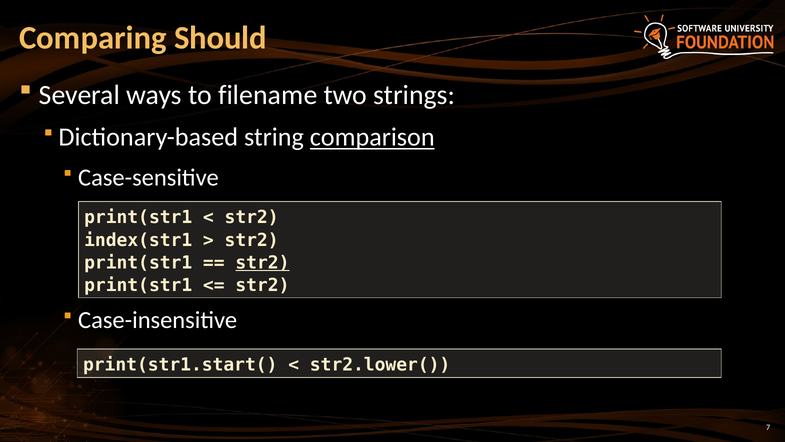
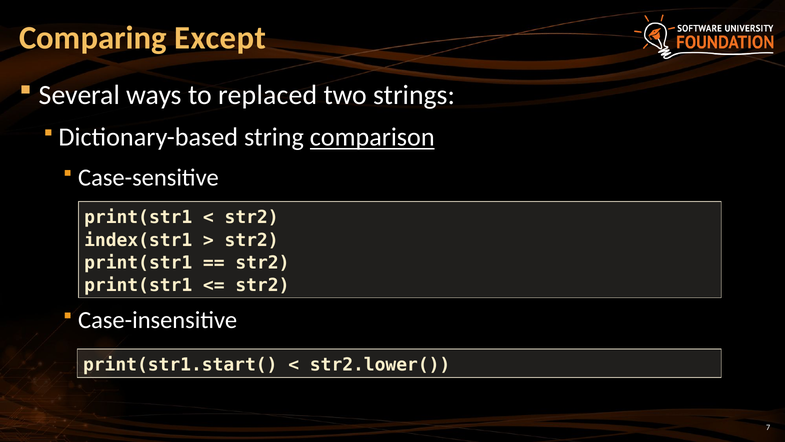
Should: Should -> Except
filename: filename -> replaced
str2 at (262, 263) underline: present -> none
